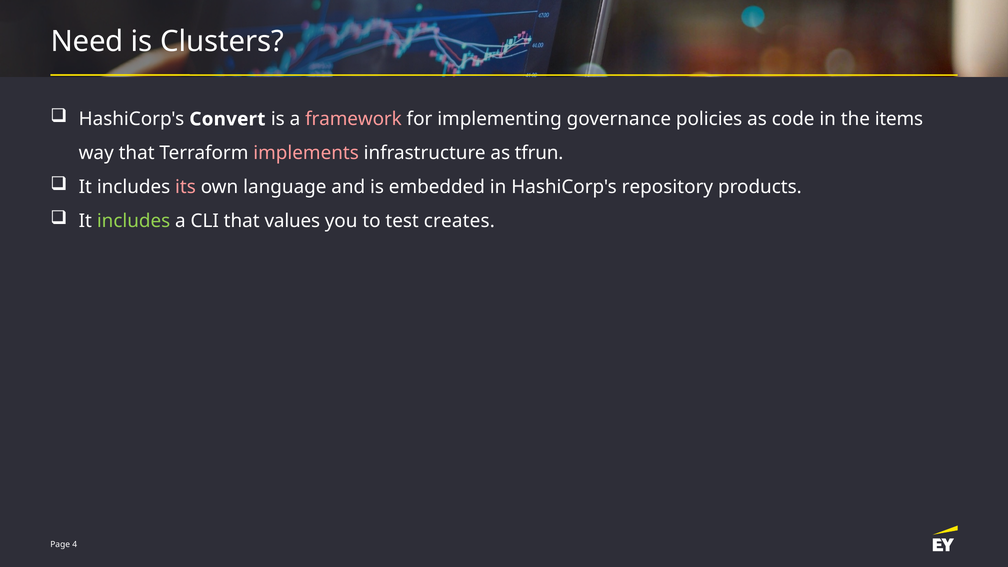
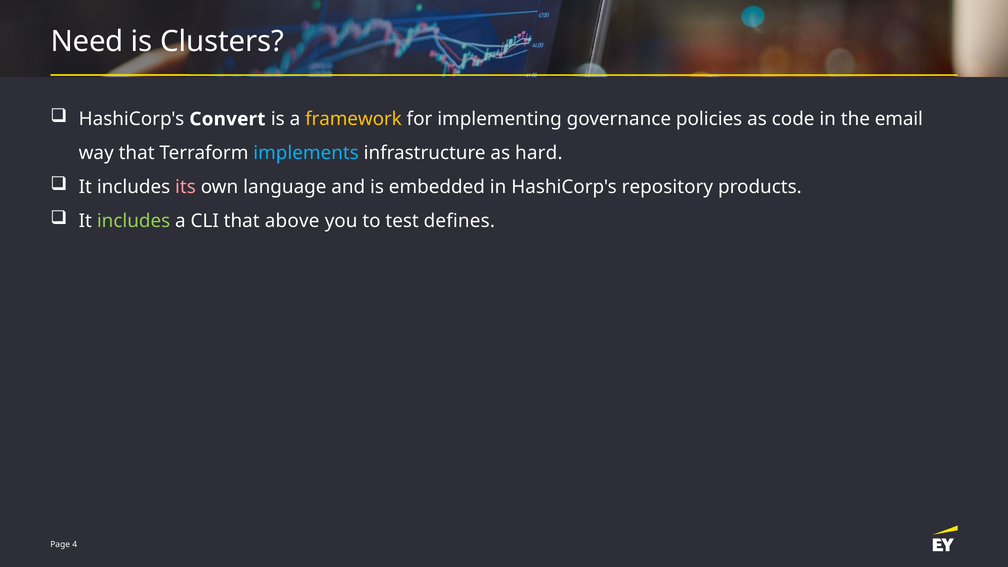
framework colour: pink -> yellow
items: items -> email
implements colour: pink -> light blue
tfrun: tfrun -> hard
values: values -> above
creates: creates -> defines
